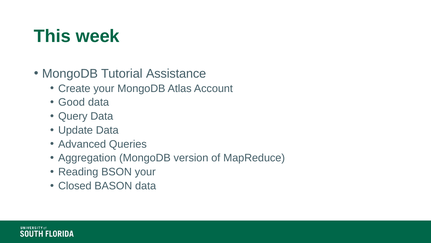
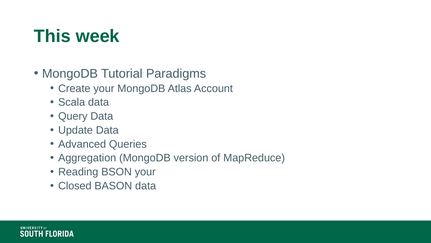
Assistance: Assistance -> Paradigms
Good: Good -> Scala
